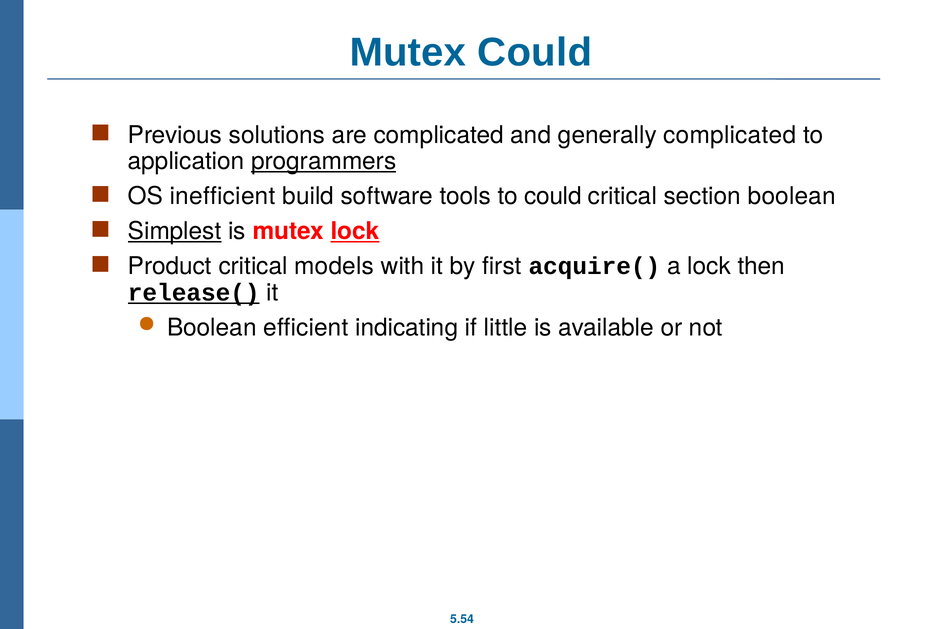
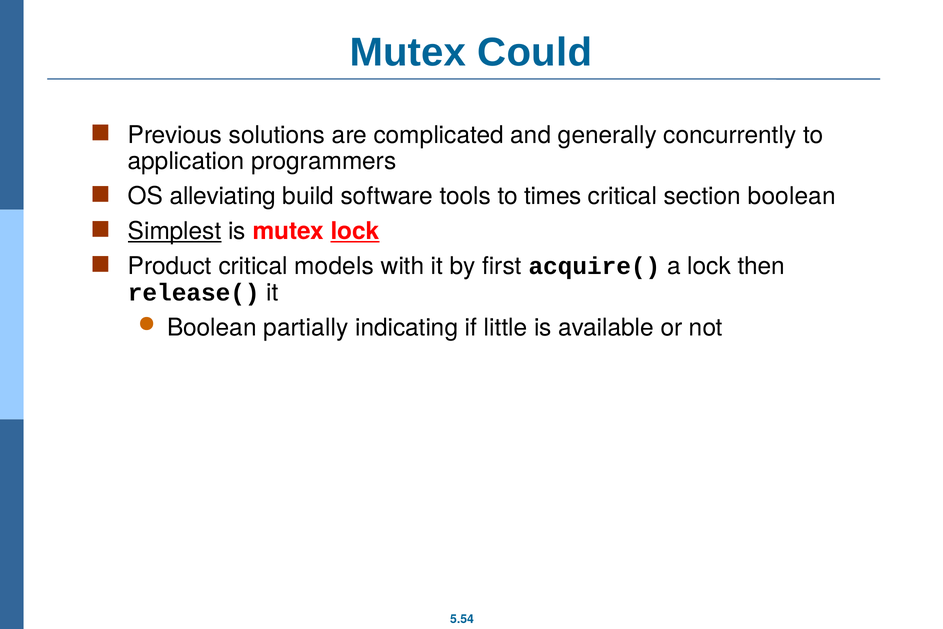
generally complicated: complicated -> concurrently
programmers underline: present -> none
inefficient: inefficient -> alleviating
to could: could -> times
release( underline: present -> none
efficient: efficient -> partially
